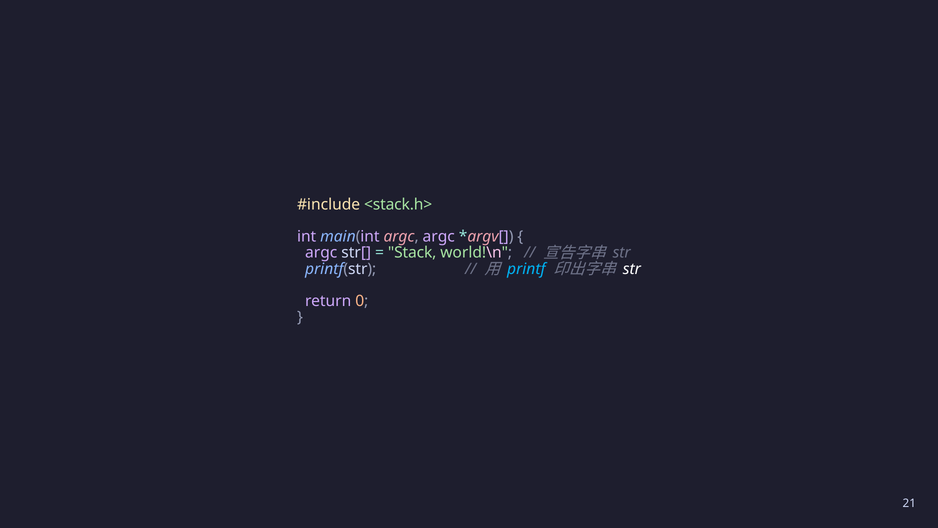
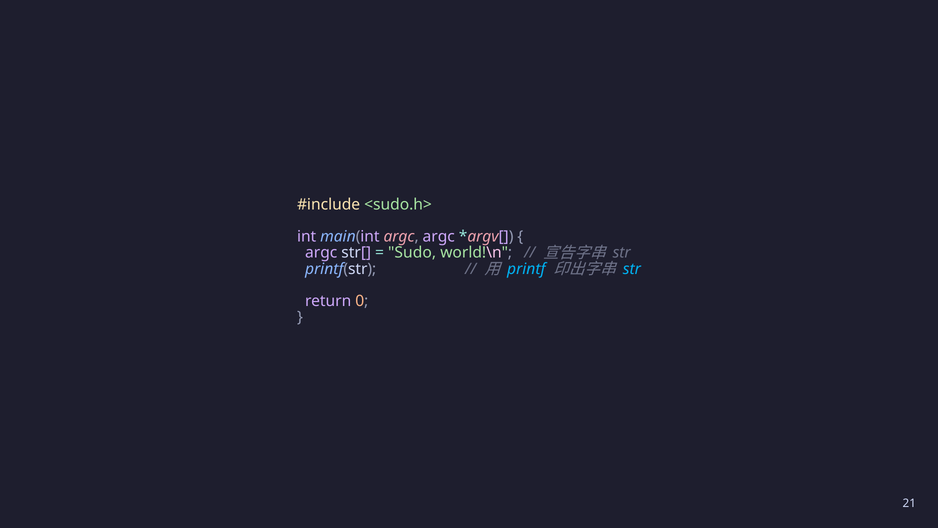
<stack.h>: <stack.h> -> <sudo.h>
Stack: Stack -> Sudo
str at (632, 269) colour: white -> light blue
